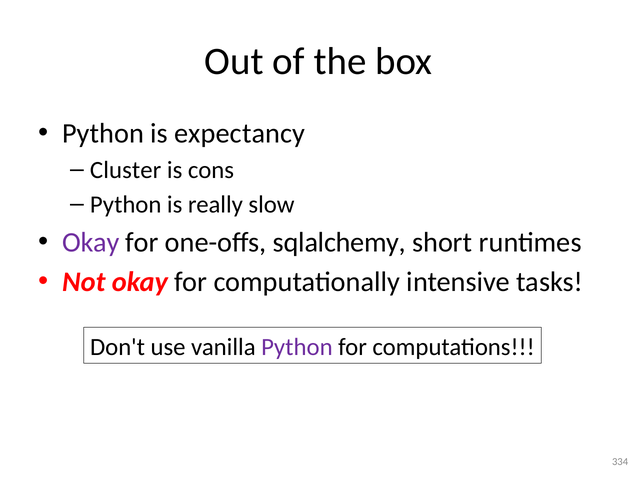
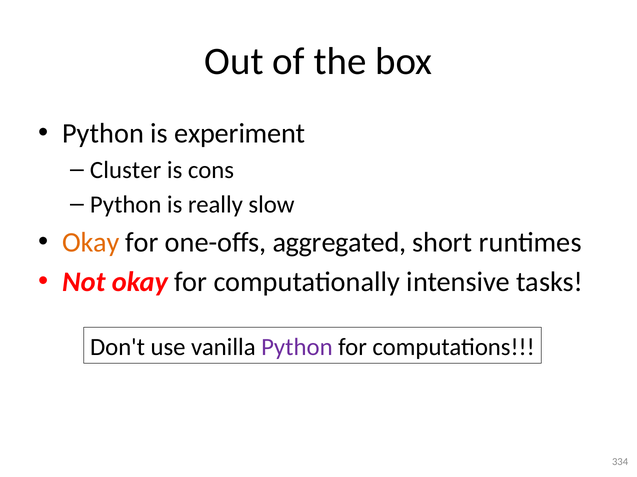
expectancy: expectancy -> experiment
Okay at (91, 243) colour: purple -> orange
sqlalchemy: sqlalchemy -> aggregated
